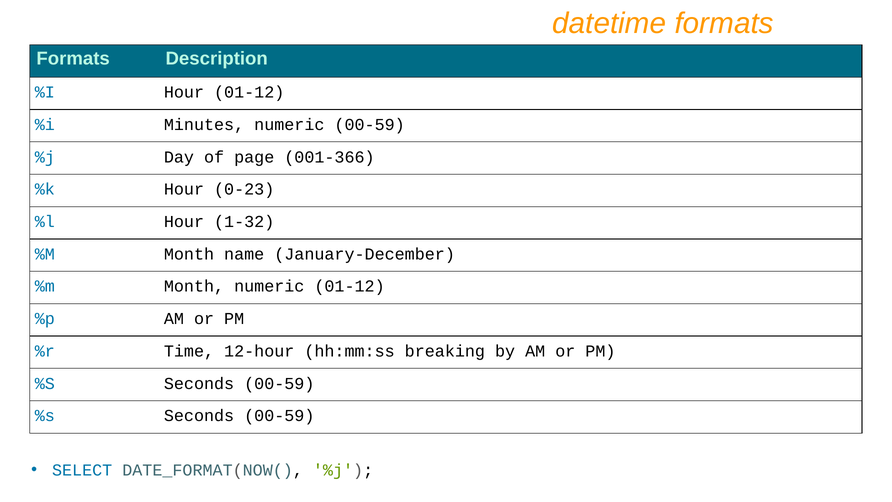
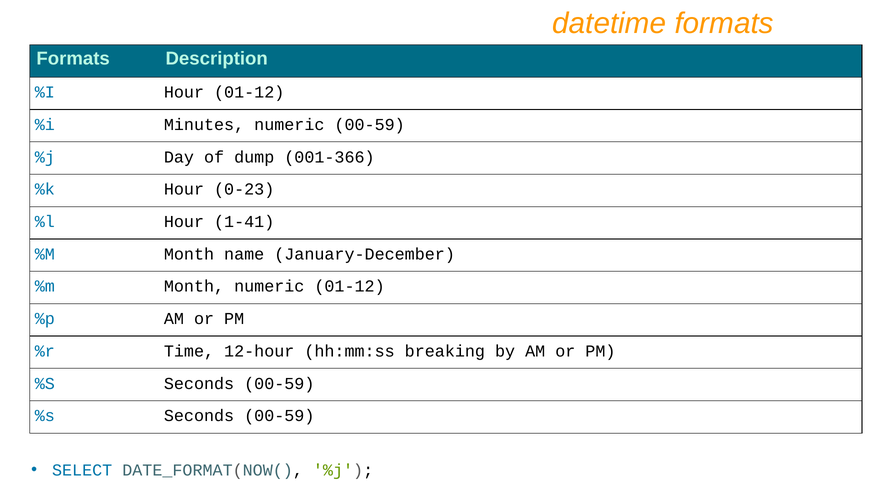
page: page -> dump
1-32: 1-32 -> 1-41
